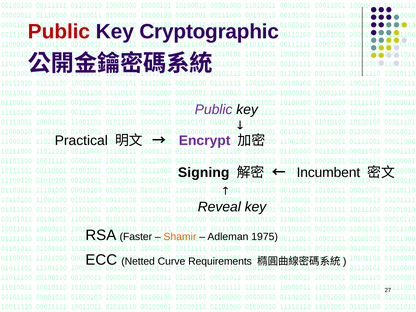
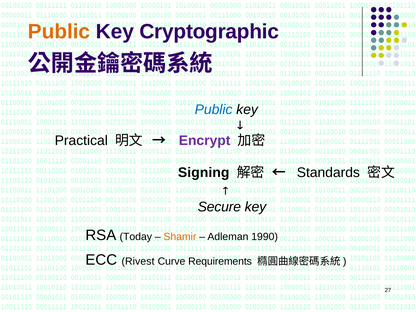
Public at (59, 32) colour: red -> orange
Public at (214, 110) colour: purple -> blue
Incumbent: Incumbent -> Standards
Reveal: Reveal -> Secure
Faster: Faster -> Today
1975: 1975 -> 1990
Netted: Netted -> Rivest
